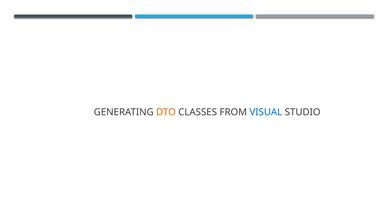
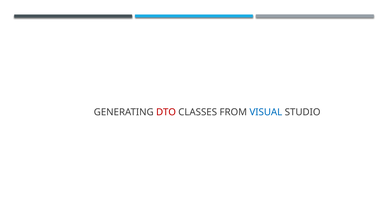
DTO colour: orange -> red
